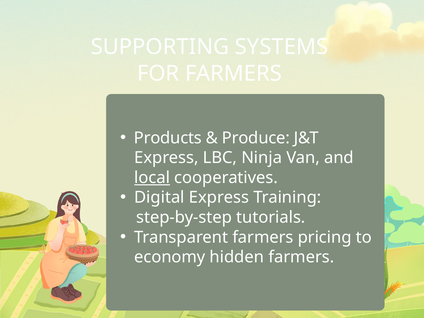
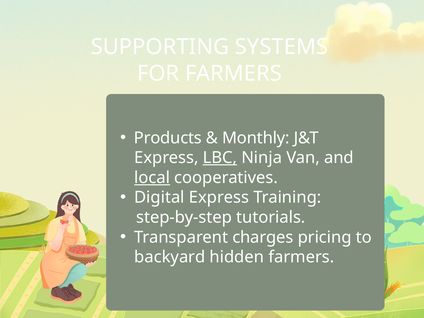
Produce: Produce -> Monthly
LBC underline: none -> present
Transparent farmers: farmers -> charges
economy: economy -> backyard
